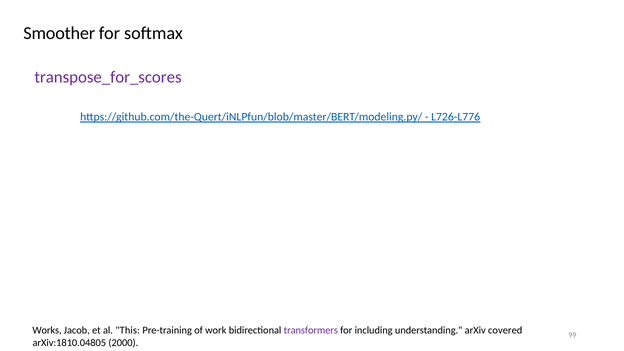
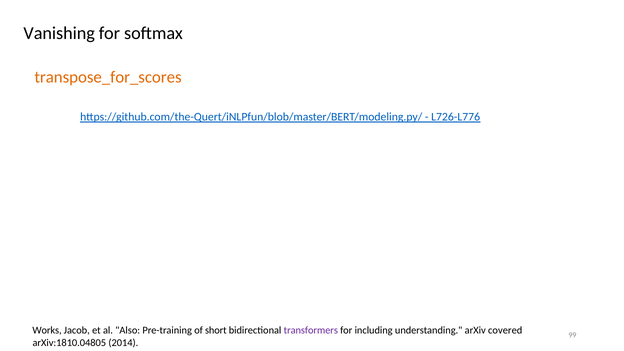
Smoother: Smoother -> Vanishing
transpose_for_scores colour: purple -> orange
This: This -> Also
work: work -> short
2000: 2000 -> 2014
